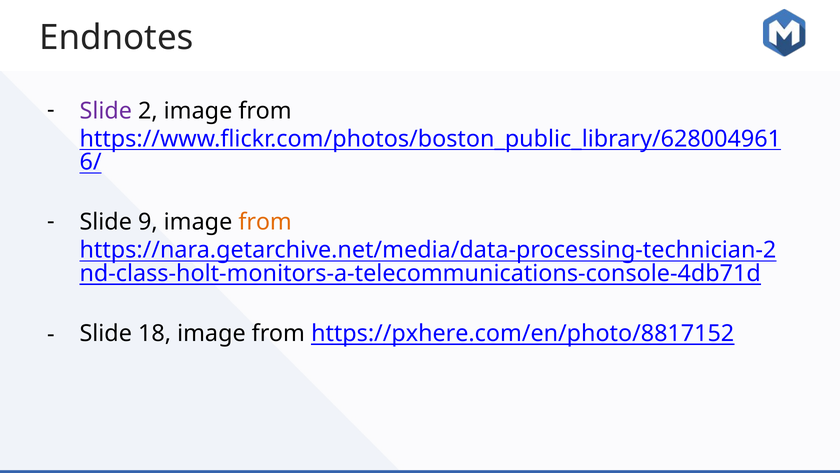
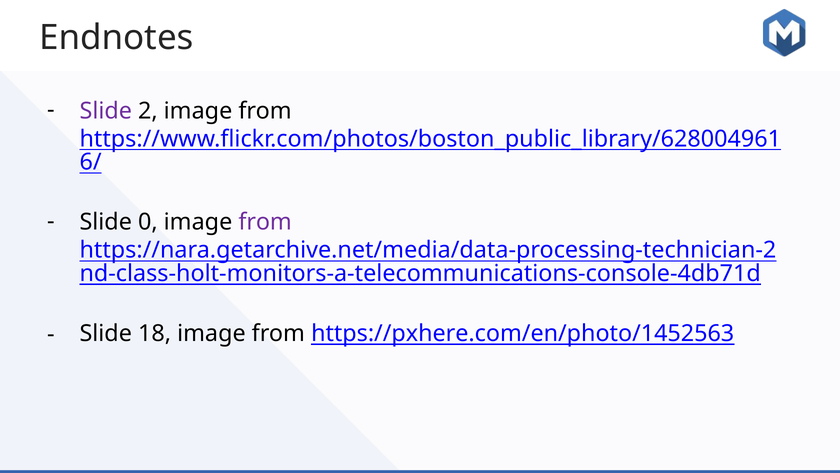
9: 9 -> 0
from at (265, 222) colour: orange -> purple
https://pxhere.com/en/photo/8817152: https://pxhere.com/en/photo/8817152 -> https://pxhere.com/en/photo/1452563
